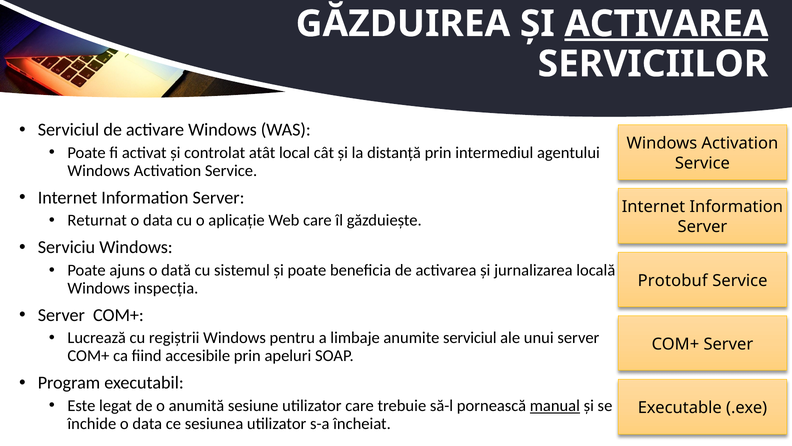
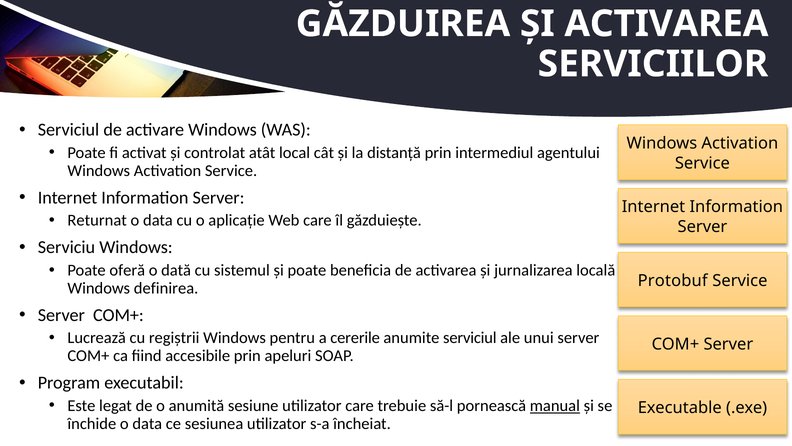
ACTIVAREA at (666, 24) underline: present -> none
ajuns: ajuns -> oferă
inspecția: inspecția -> definirea
limbaje: limbaje -> cererile
